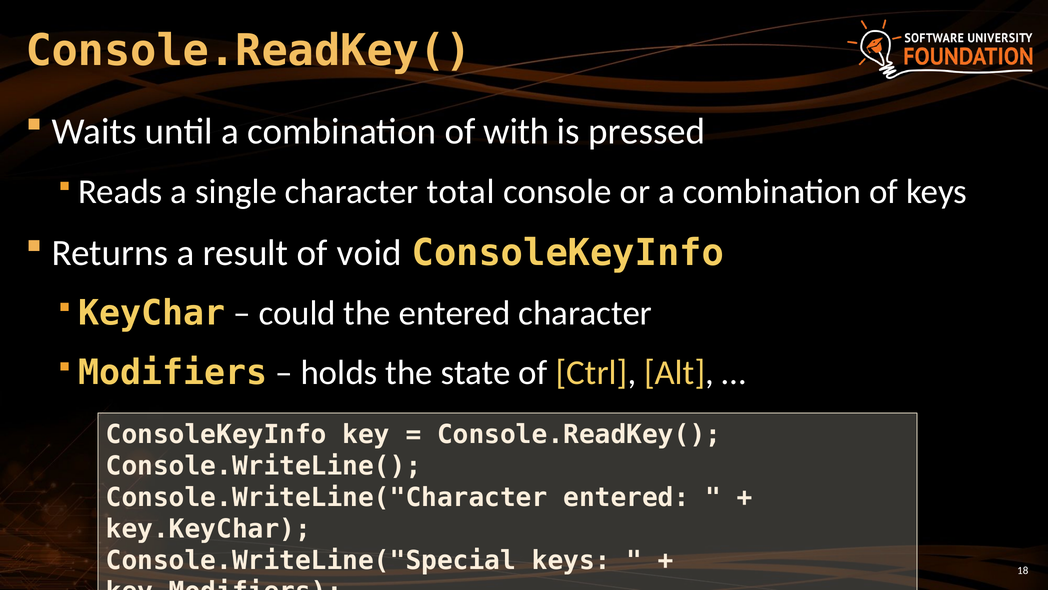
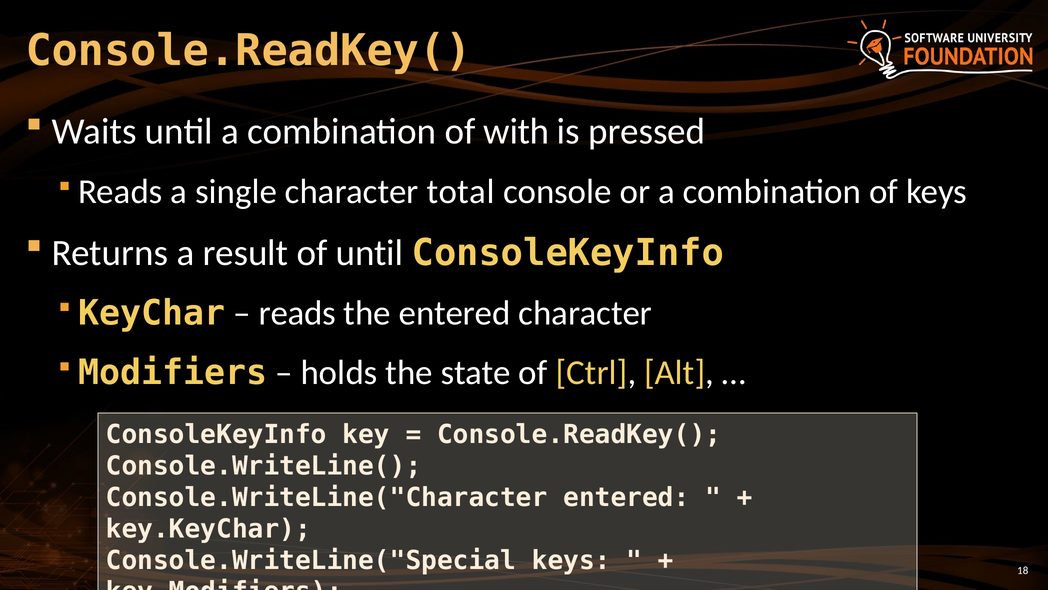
of void: void -> until
could at (297, 313): could -> reads
